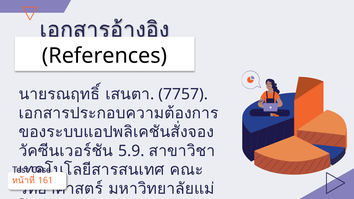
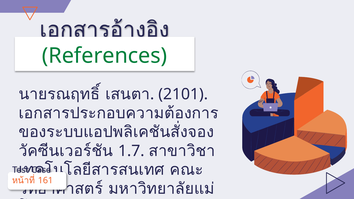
References colour: black -> green
7757: 7757 -> 2101
5.9: 5.9 -> 1.7
